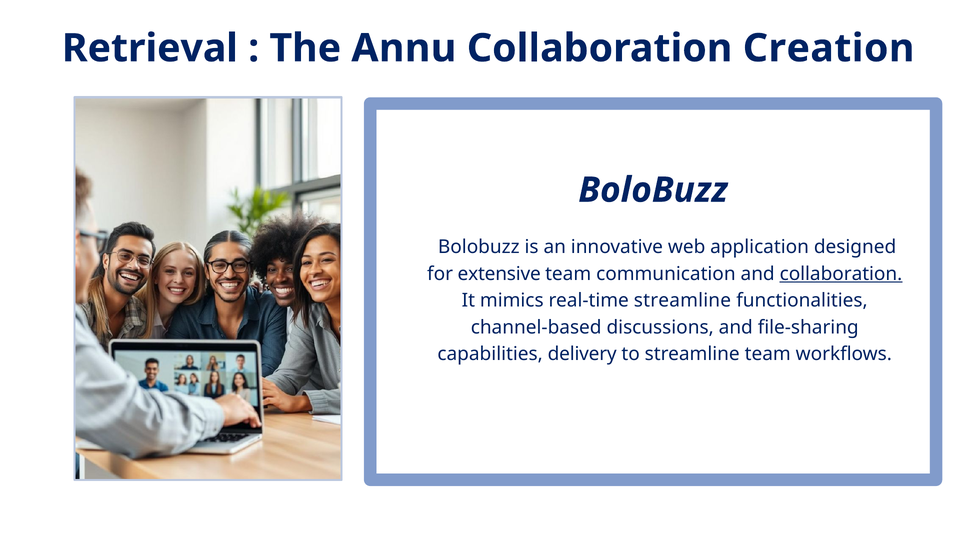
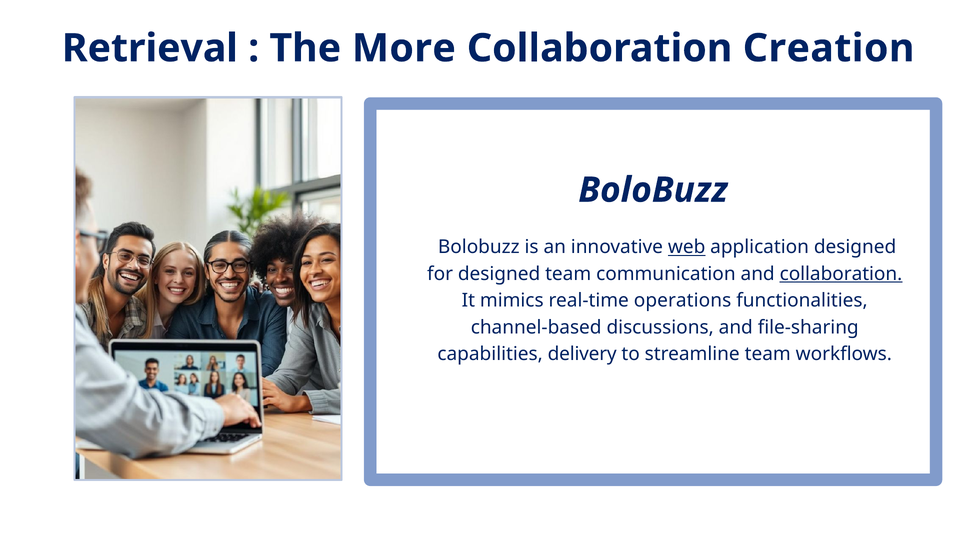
Annu: Annu -> More
web underline: none -> present
for extensive: extensive -> designed
real-time streamline: streamline -> operations
